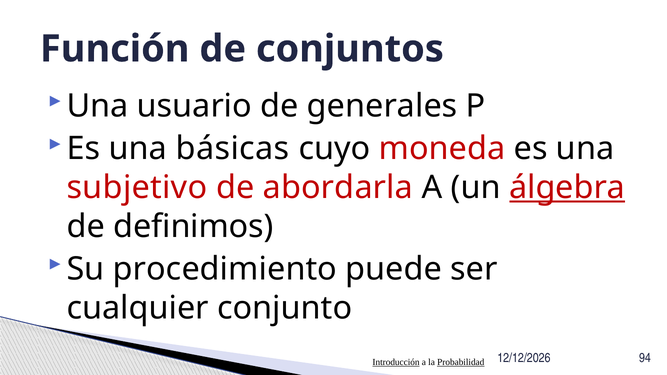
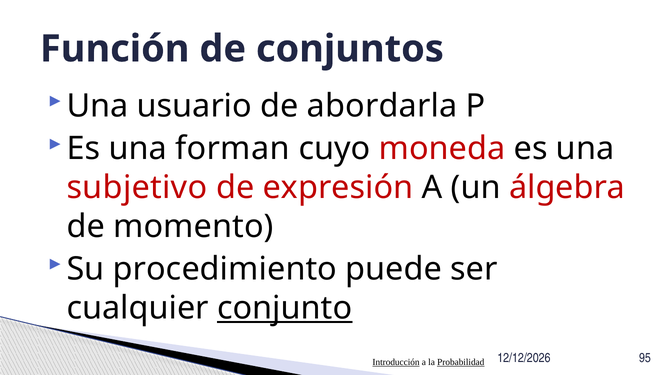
generales: generales -> abordarla
básicas: básicas -> forman
abordarla: abordarla -> expresión
álgebra underline: present -> none
definimos: definimos -> momento
conjunto underline: none -> present
94: 94 -> 95
